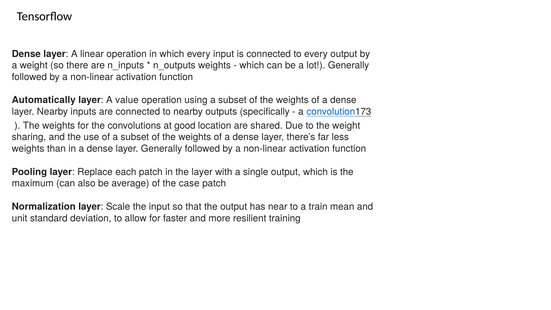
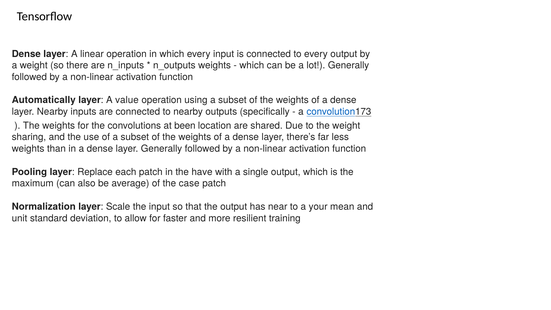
good: good -> been
the layer: layer -> have
train: train -> your
